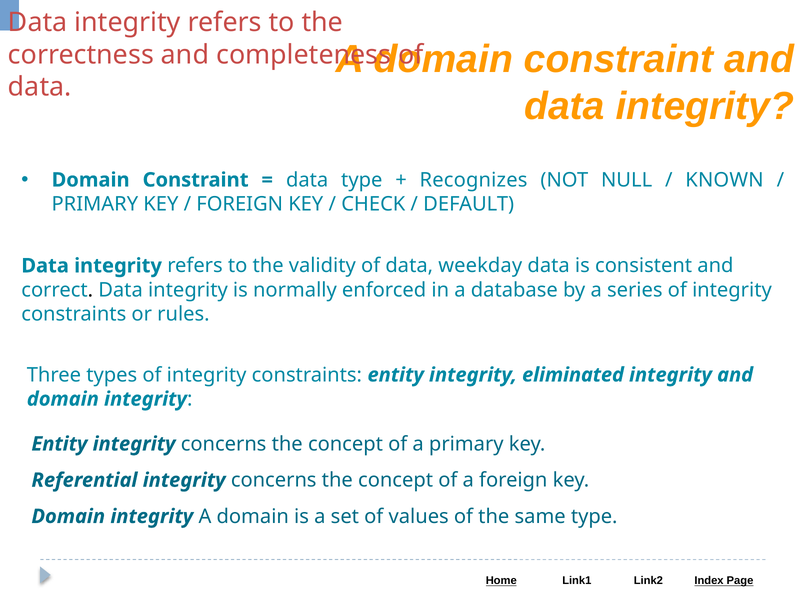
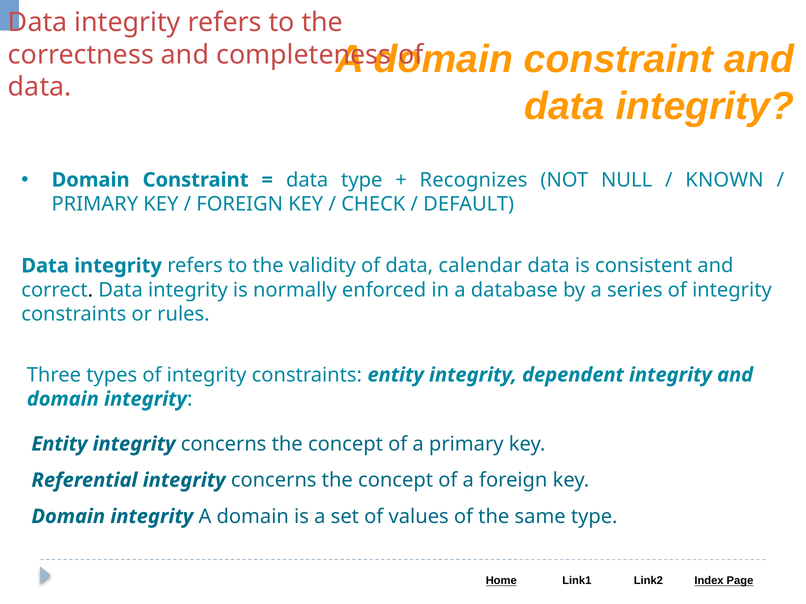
weekday: weekday -> calendar
eliminated: eliminated -> dependent
